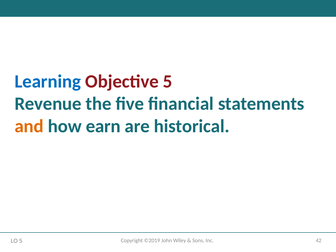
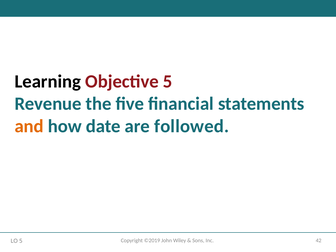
Learning colour: blue -> black
earn: earn -> date
historical: historical -> followed
